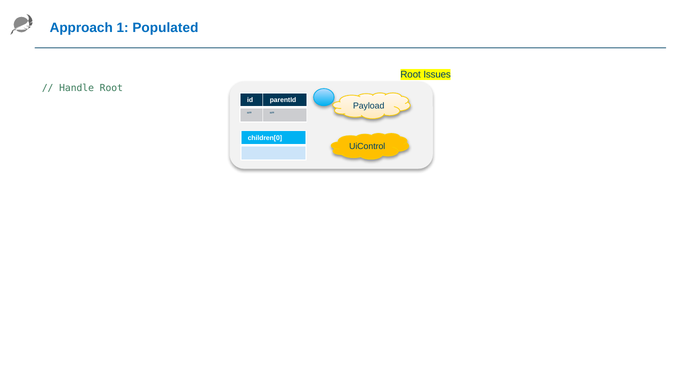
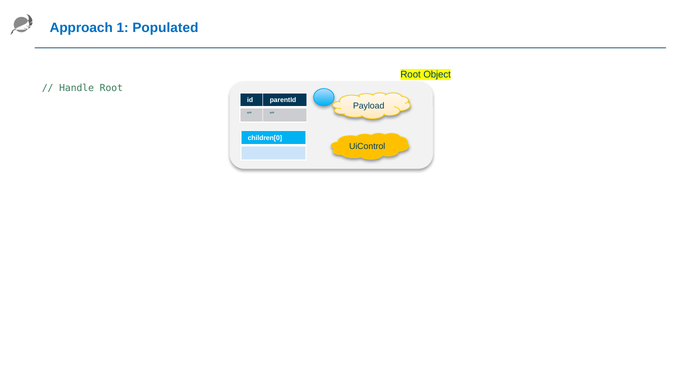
Issues: Issues -> Object
